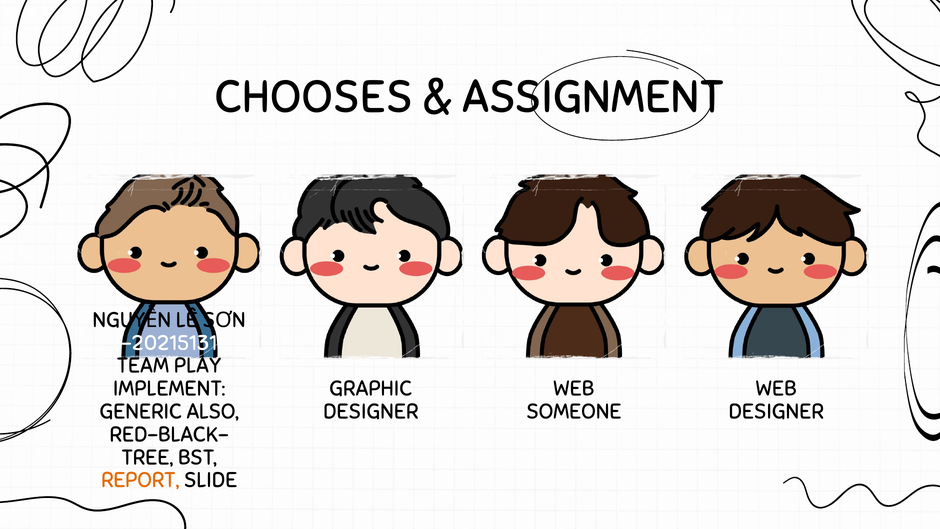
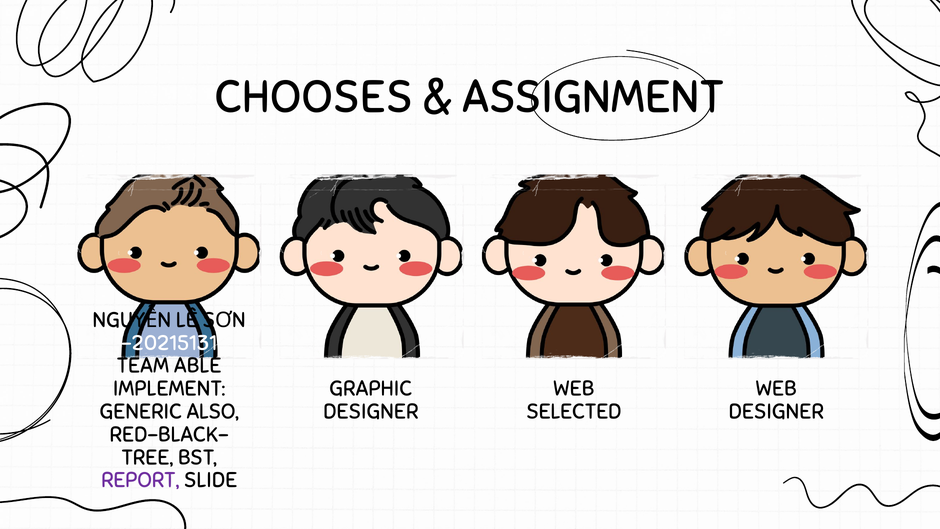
PLAY: PLAY -> ABLE
SOMEONE: SOMEONE -> SELECTED
REPORT colour: orange -> purple
